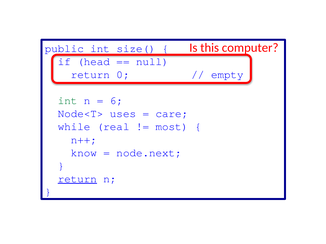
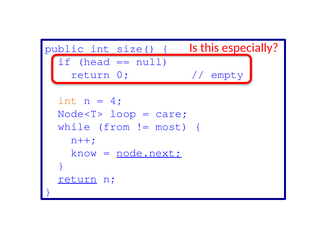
computer: computer -> especially
int at (68, 101) colour: green -> orange
6: 6 -> 4
uses: uses -> loop
real: real -> from
node.next underline: none -> present
